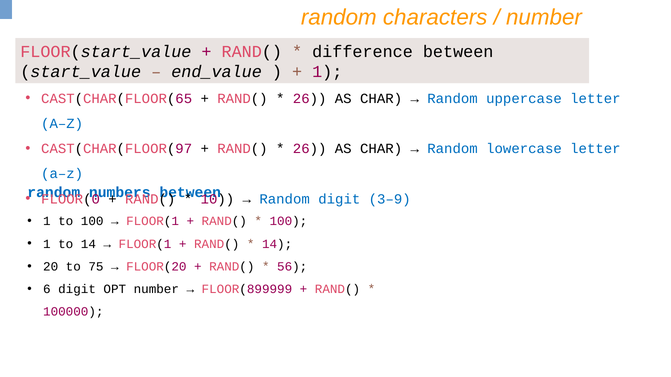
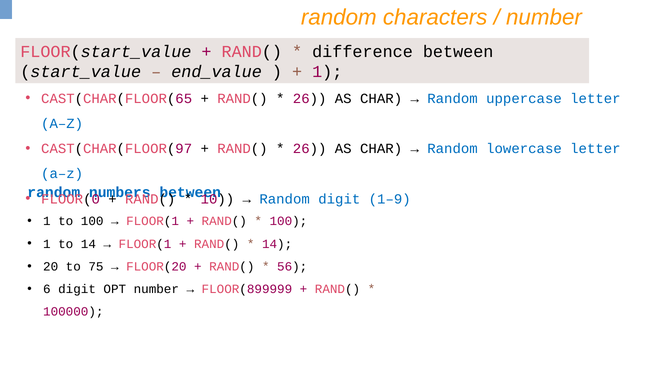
3–9: 3–9 -> 1–9
